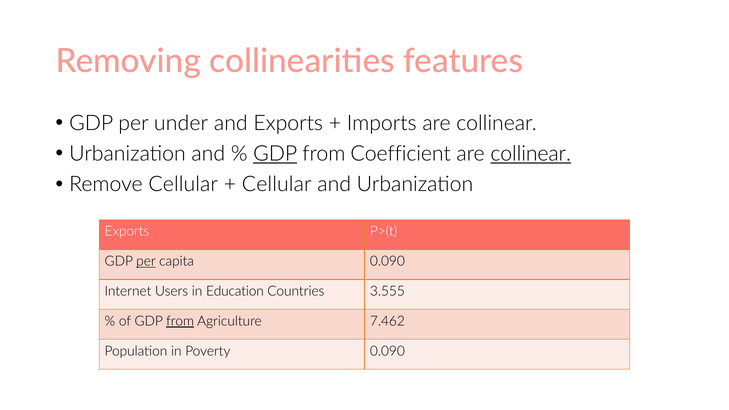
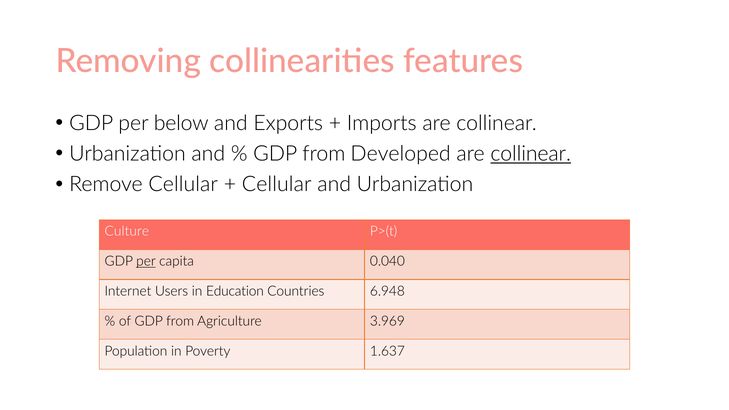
under: under -> below
GDP at (275, 154) underline: present -> none
Coefficient: Coefficient -> Developed
Exports at (127, 231): Exports -> Culture
capita 0.090: 0.090 -> 0.040
3.555: 3.555 -> 6.948
from at (180, 321) underline: present -> none
7.462: 7.462 -> 3.969
Poverty 0.090: 0.090 -> 1.637
